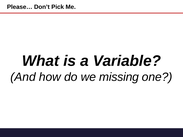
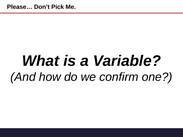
missing: missing -> confirm
